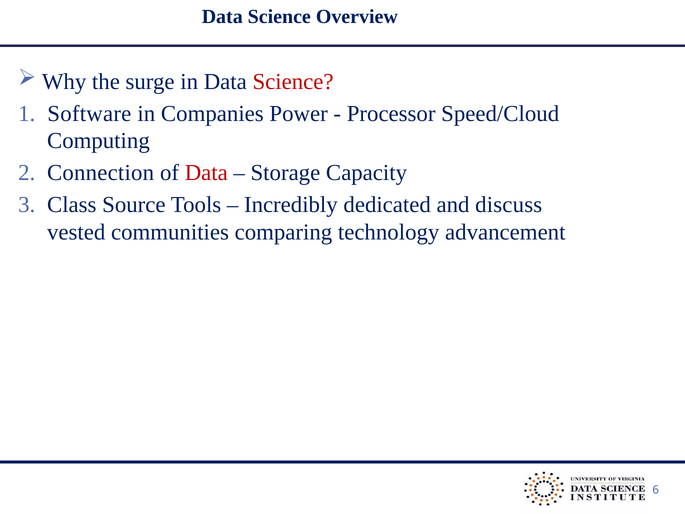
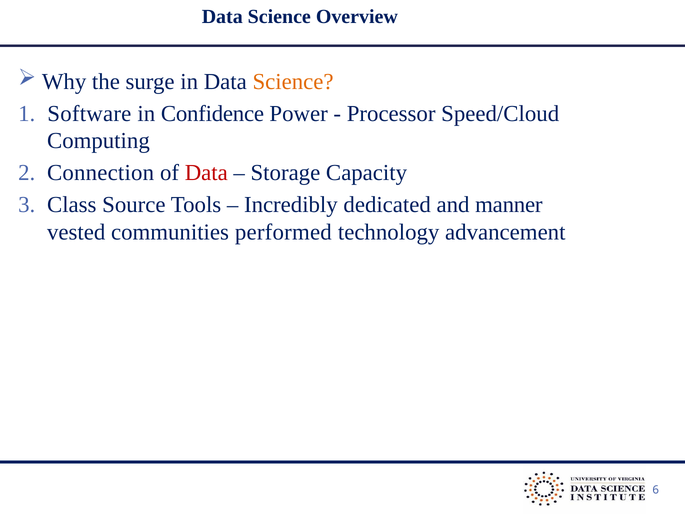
Science at (293, 81) colour: red -> orange
Companies: Companies -> Confidence
discuss: discuss -> manner
comparing: comparing -> performed
